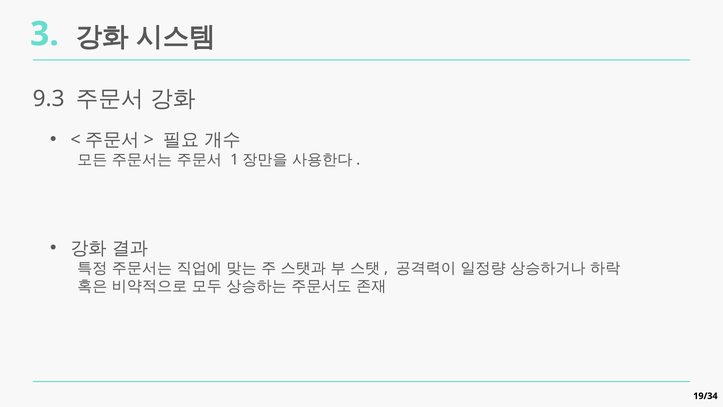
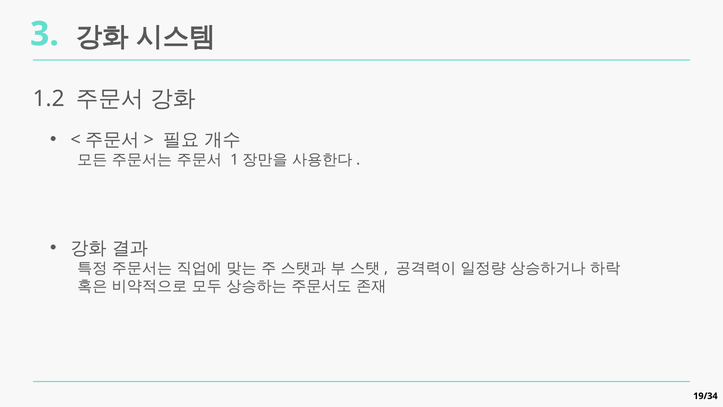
9.3: 9.3 -> 1.2
